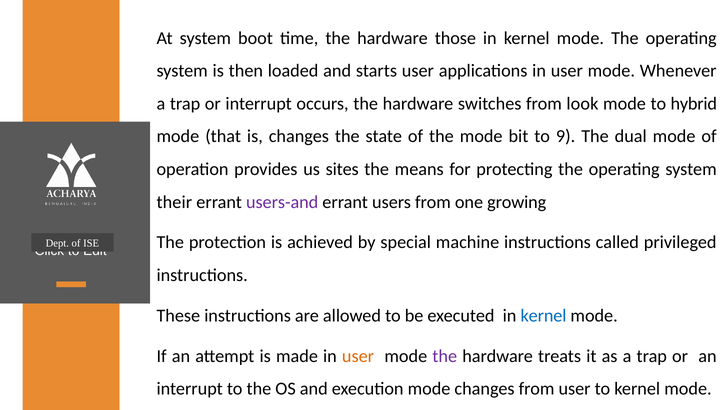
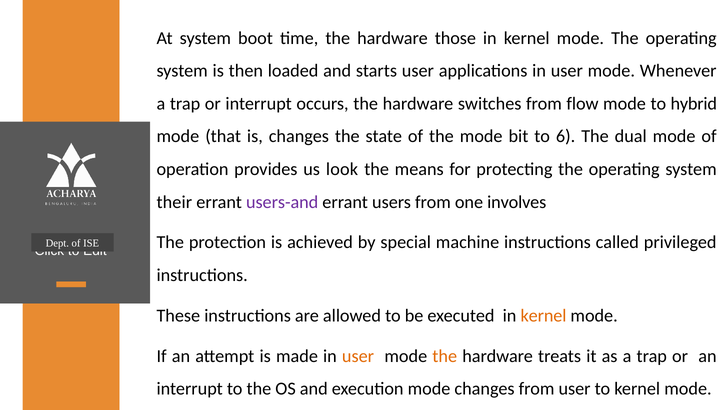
look: look -> flow
9: 9 -> 6
sites: sites -> look
growing: growing -> involves
kernel at (544, 315) colour: blue -> orange
the at (445, 356) colour: purple -> orange
